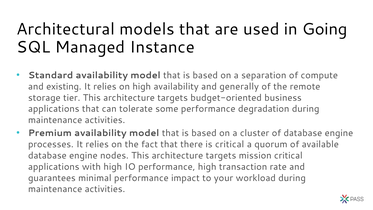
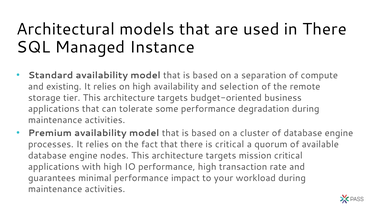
in Going: Going -> There
generally: generally -> selection
